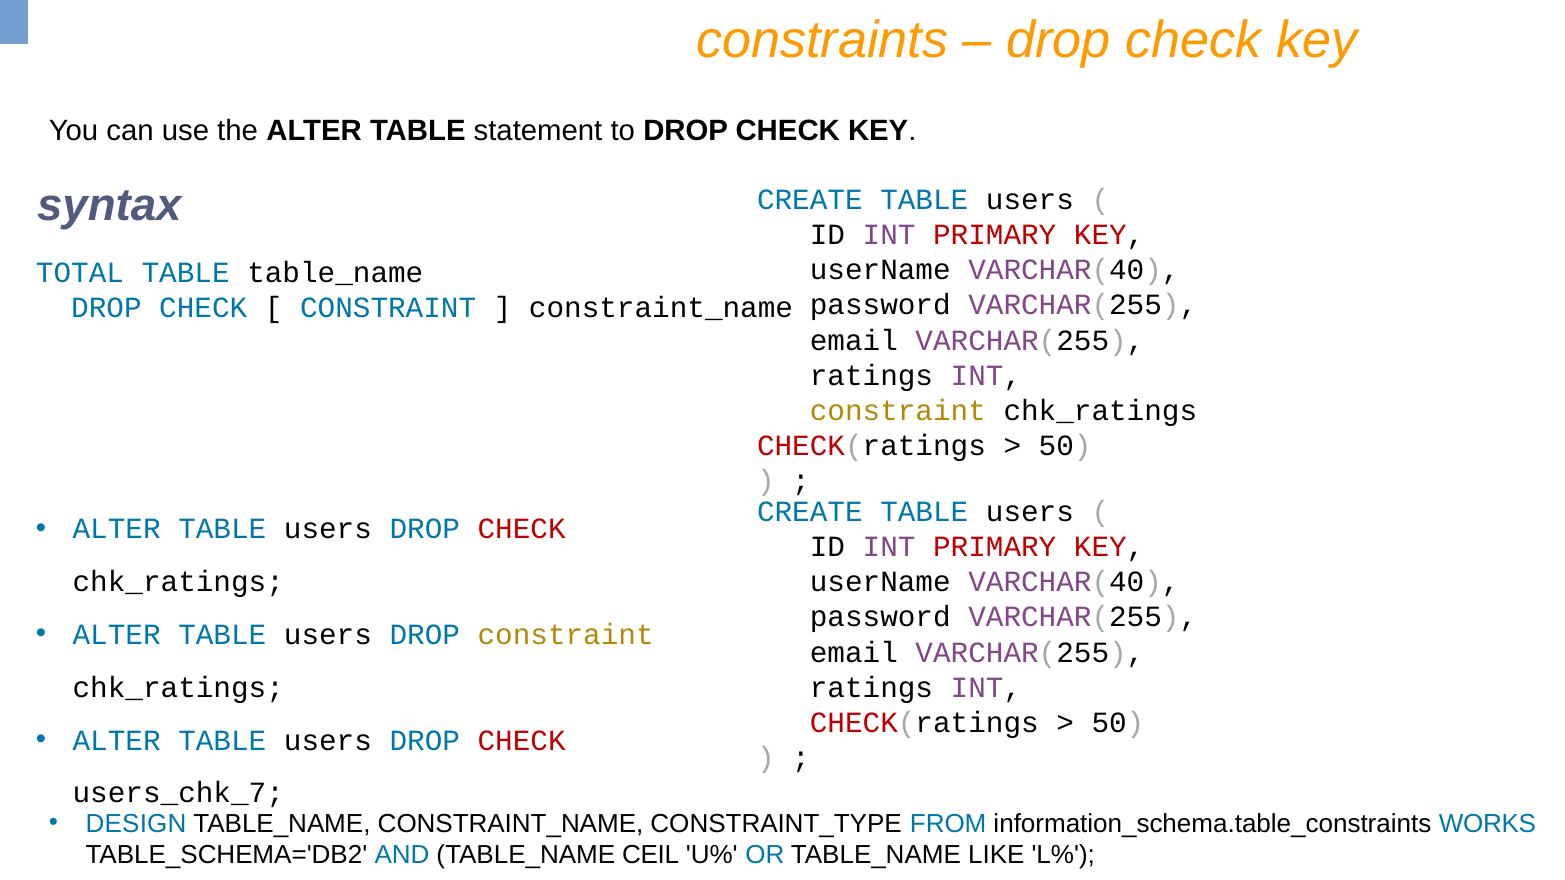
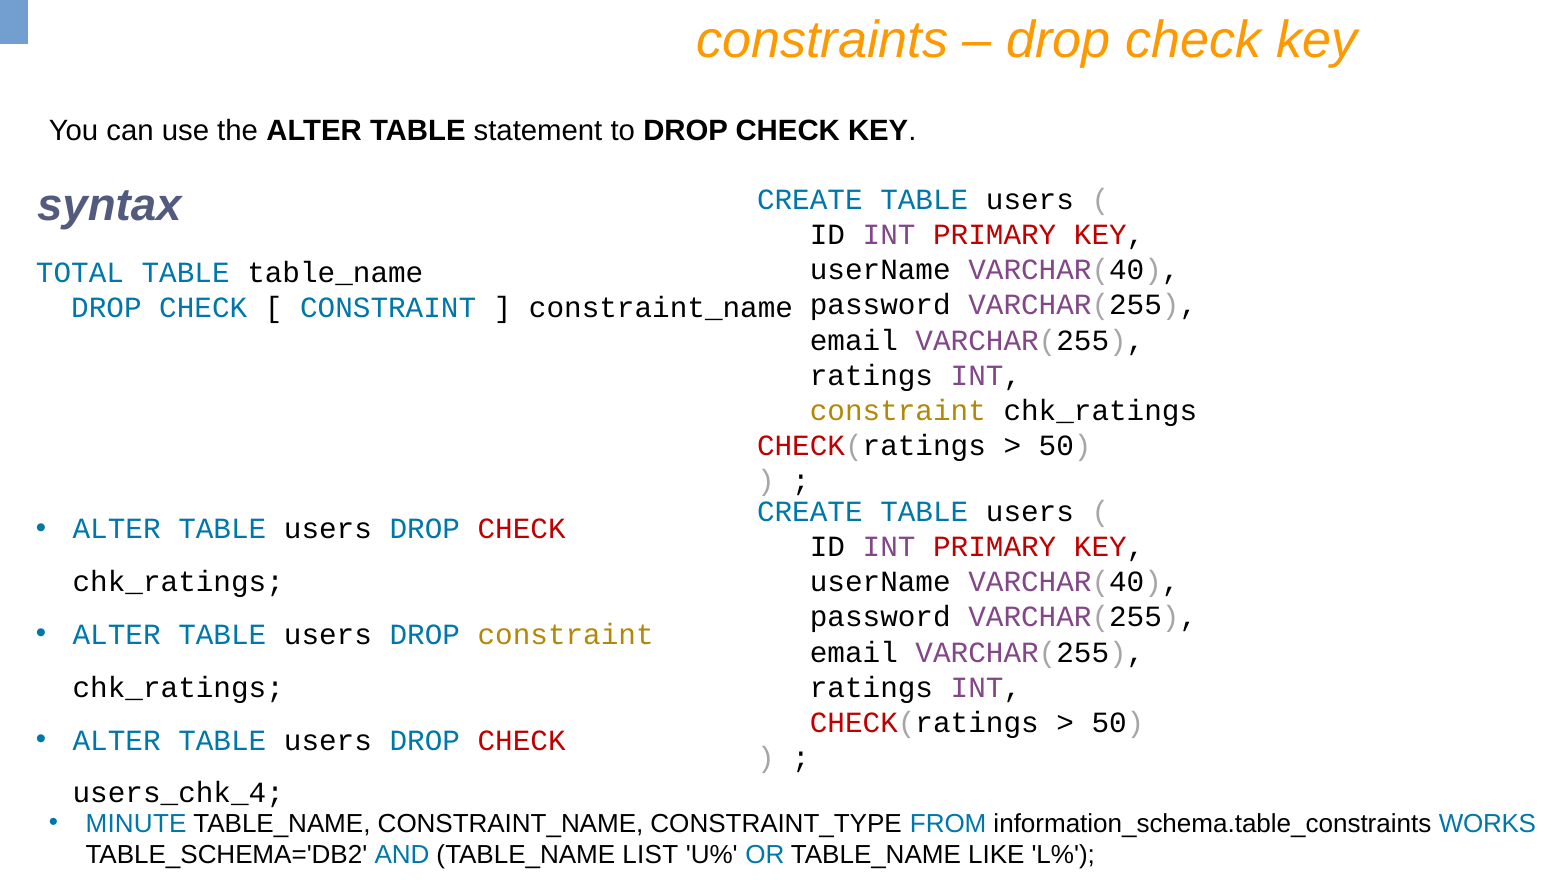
users_chk_7: users_chk_7 -> users_chk_4
DESIGN: DESIGN -> MINUTE
CEIL: CEIL -> LIST
